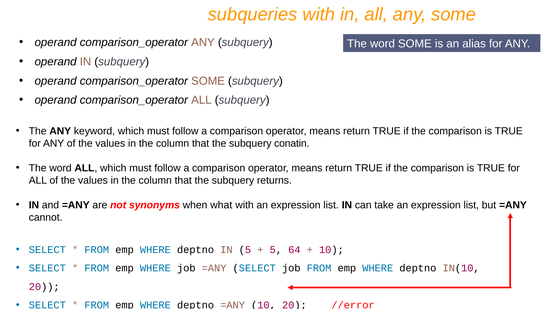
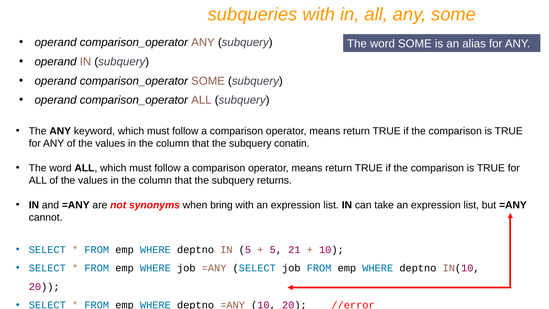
what: what -> bring
64: 64 -> 21
